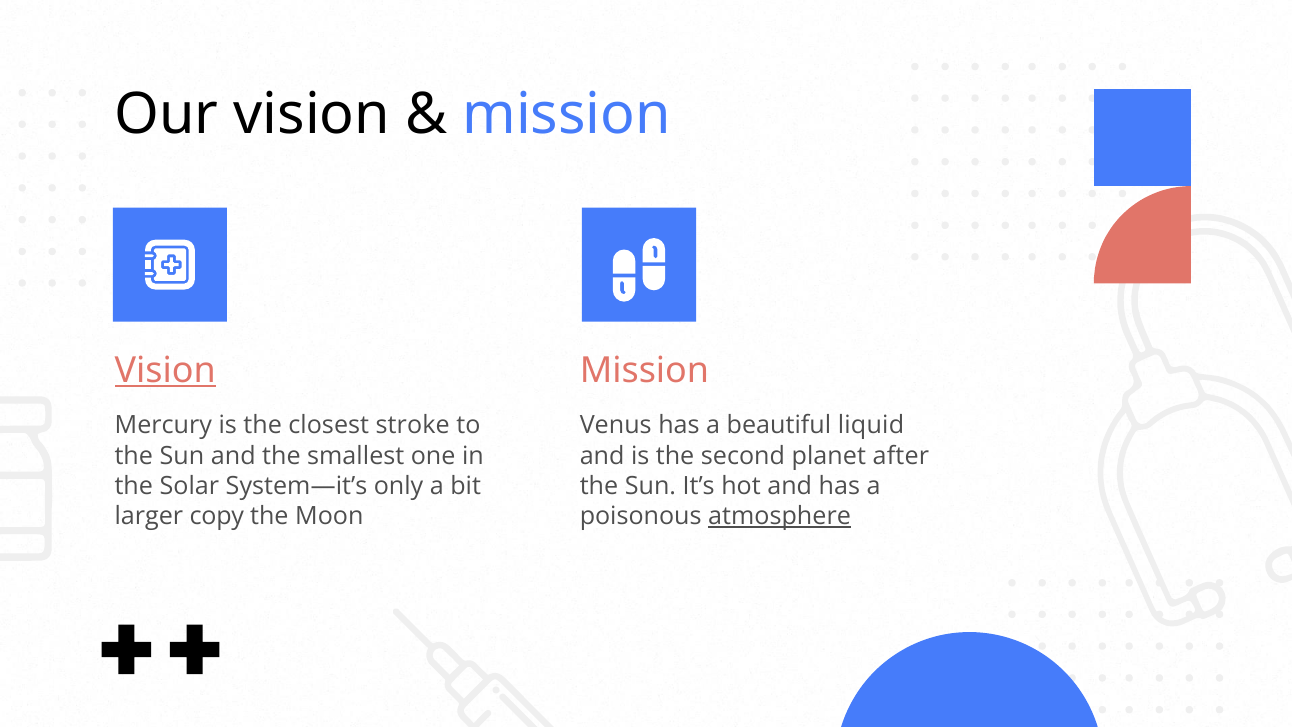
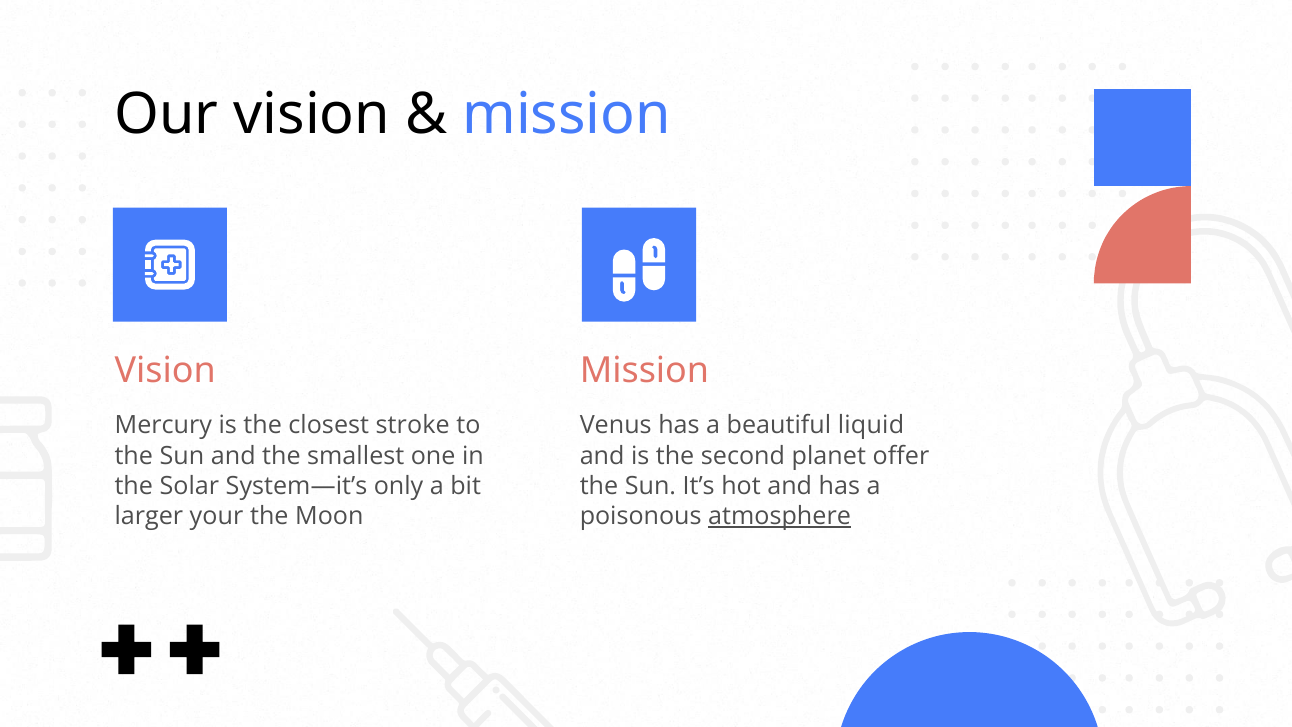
Vision at (165, 371) underline: present -> none
after: after -> offer
copy: copy -> your
